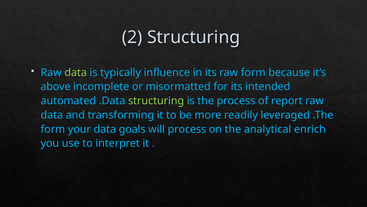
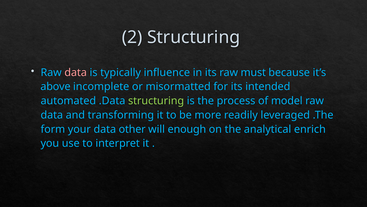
data at (76, 72) colour: light green -> pink
raw form: form -> must
report: report -> model
goals: goals -> other
will process: process -> enough
